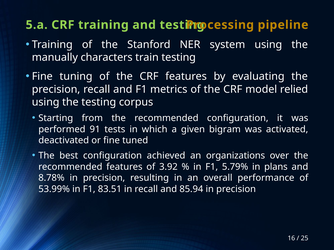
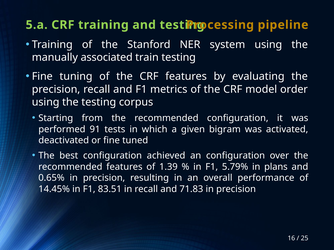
characters: characters -> associated
relied: relied -> order
an organizations: organizations -> configuration
3.92: 3.92 -> 1.39
8.78%: 8.78% -> 0.65%
53.99%: 53.99% -> 14.45%
85.94: 85.94 -> 71.83
